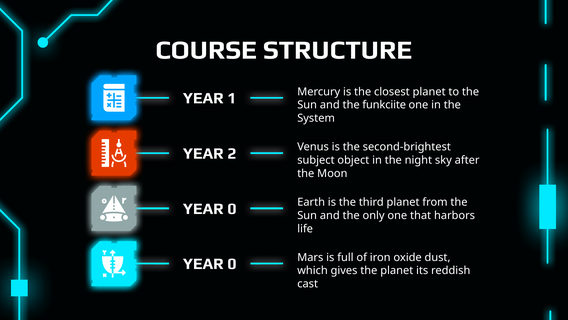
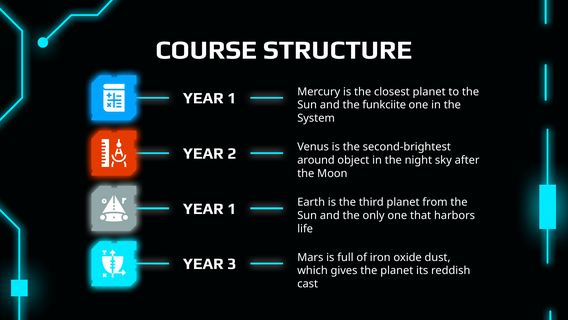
subject: subject -> around
0 at (232, 209): 0 -> 1
0 at (232, 264): 0 -> 3
